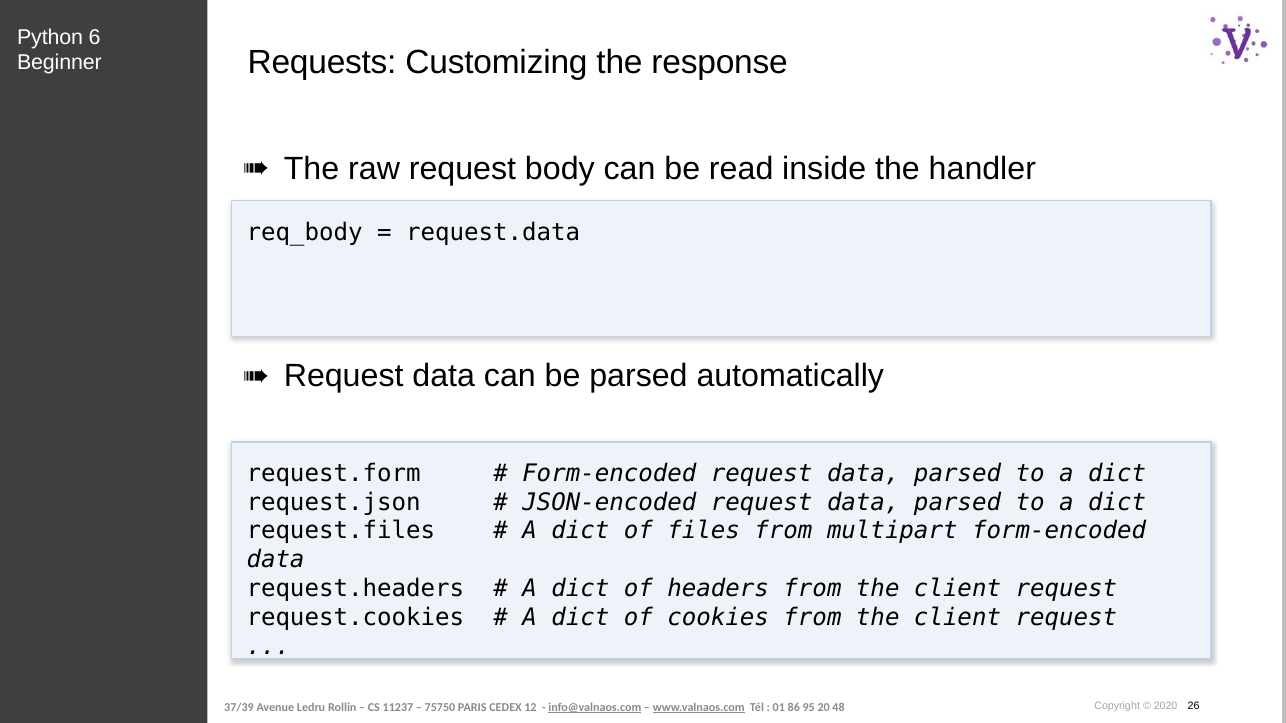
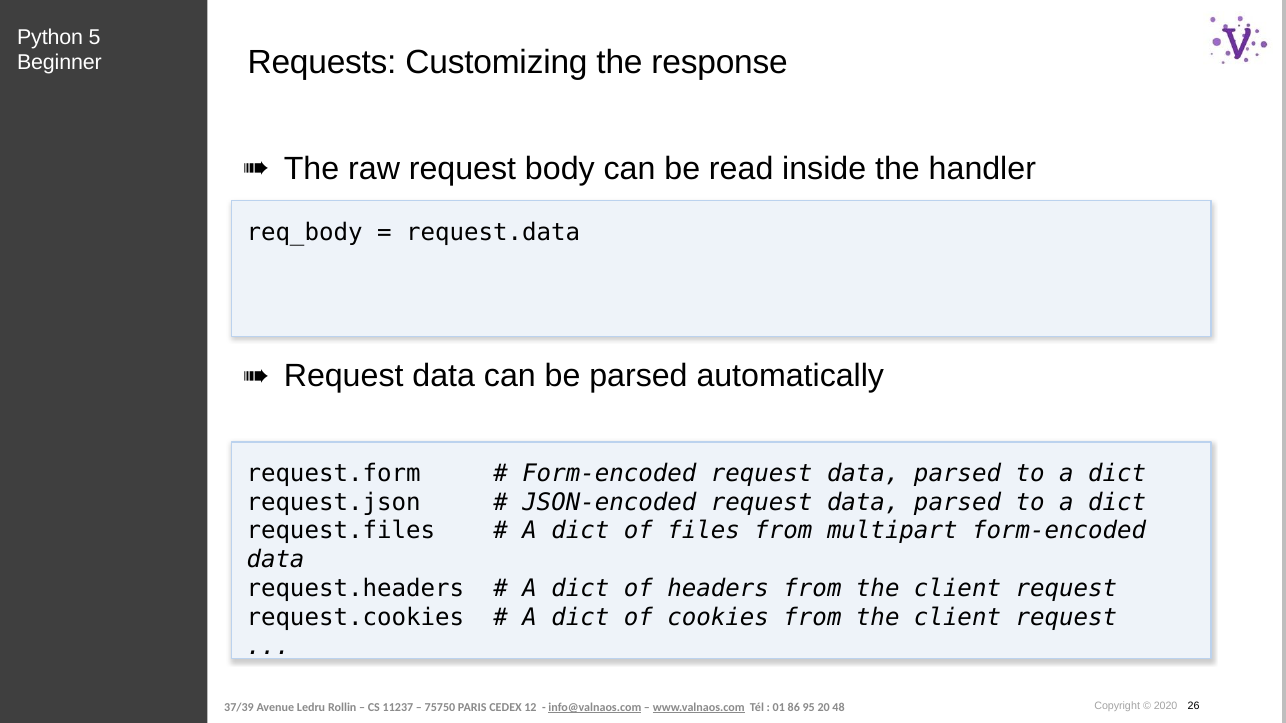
6: 6 -> 5
